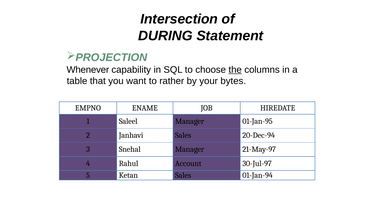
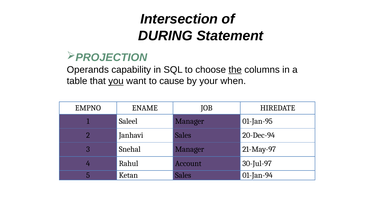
Whenever: Whenever -> Operands
you underline: none -> present
rather: rather -> cause
bytes: bytes -> when
